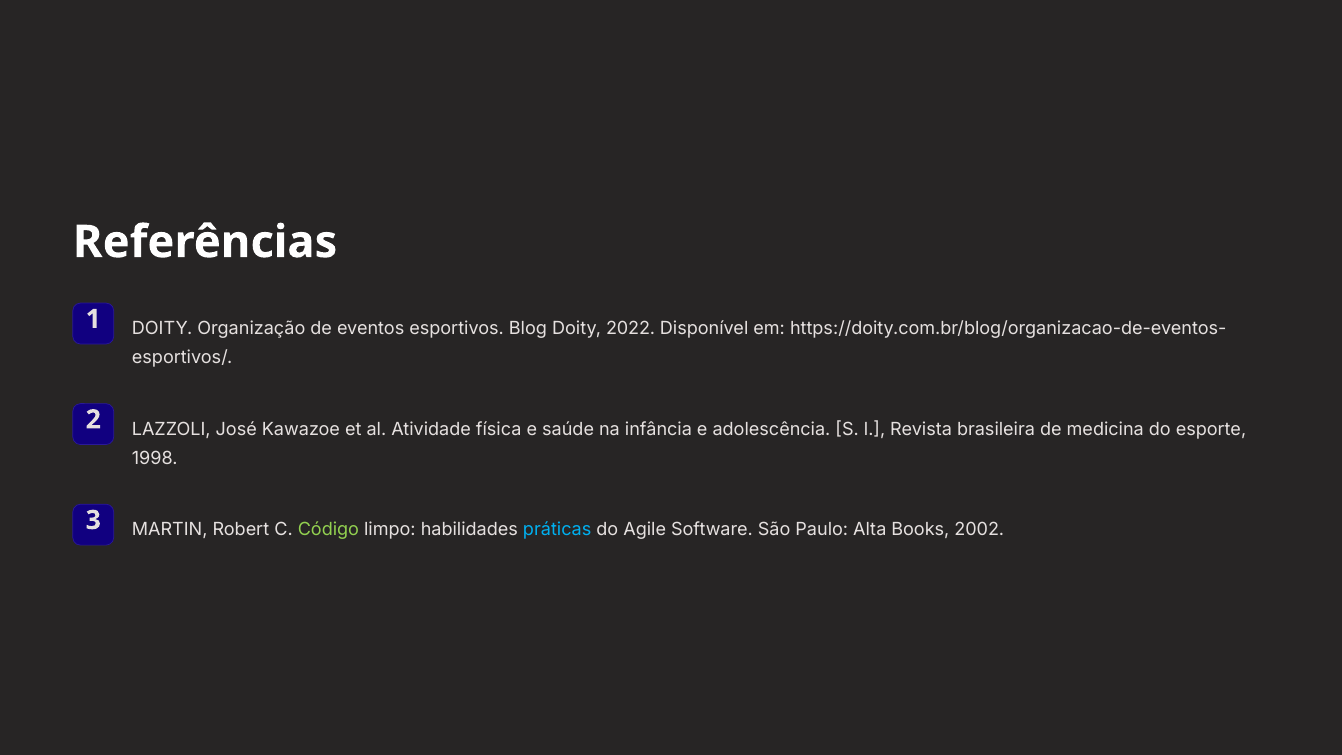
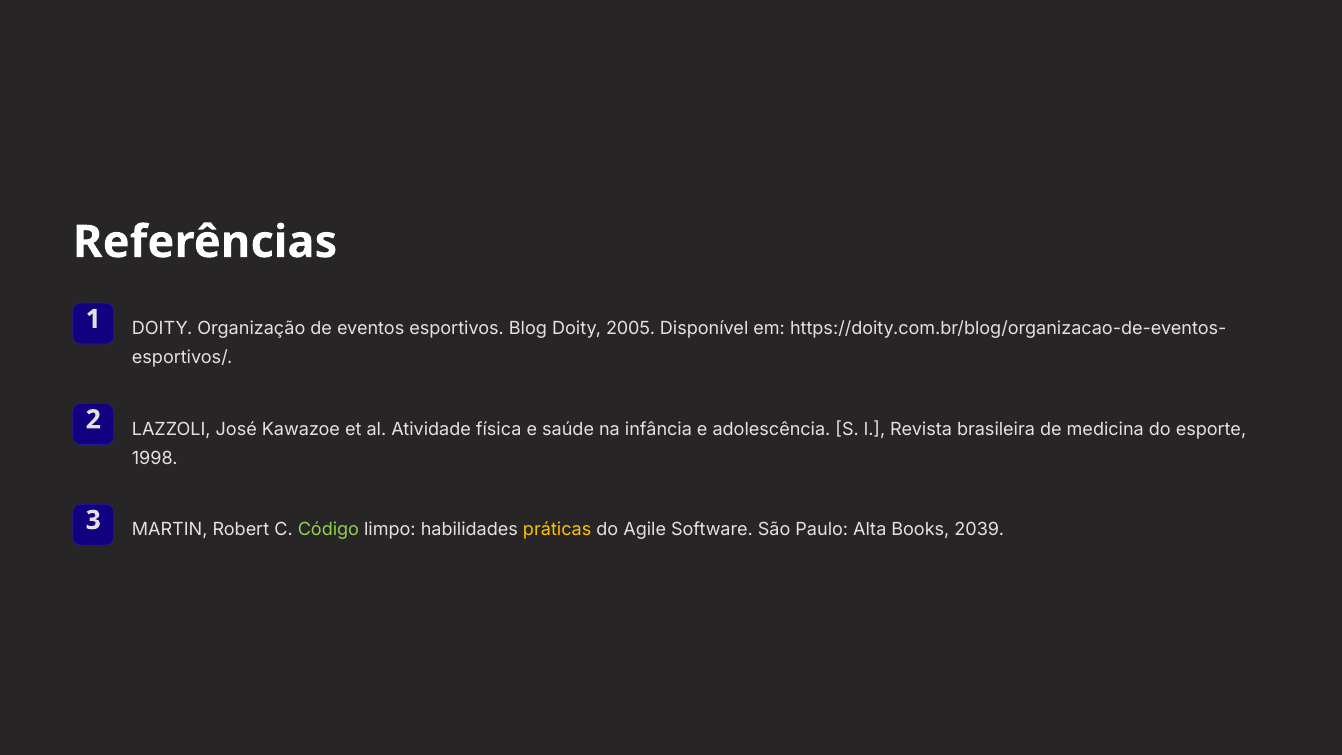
2022: 2022 -> 2005
práticas colour: light blue -> yellow
2002: 2002 -> 2039
